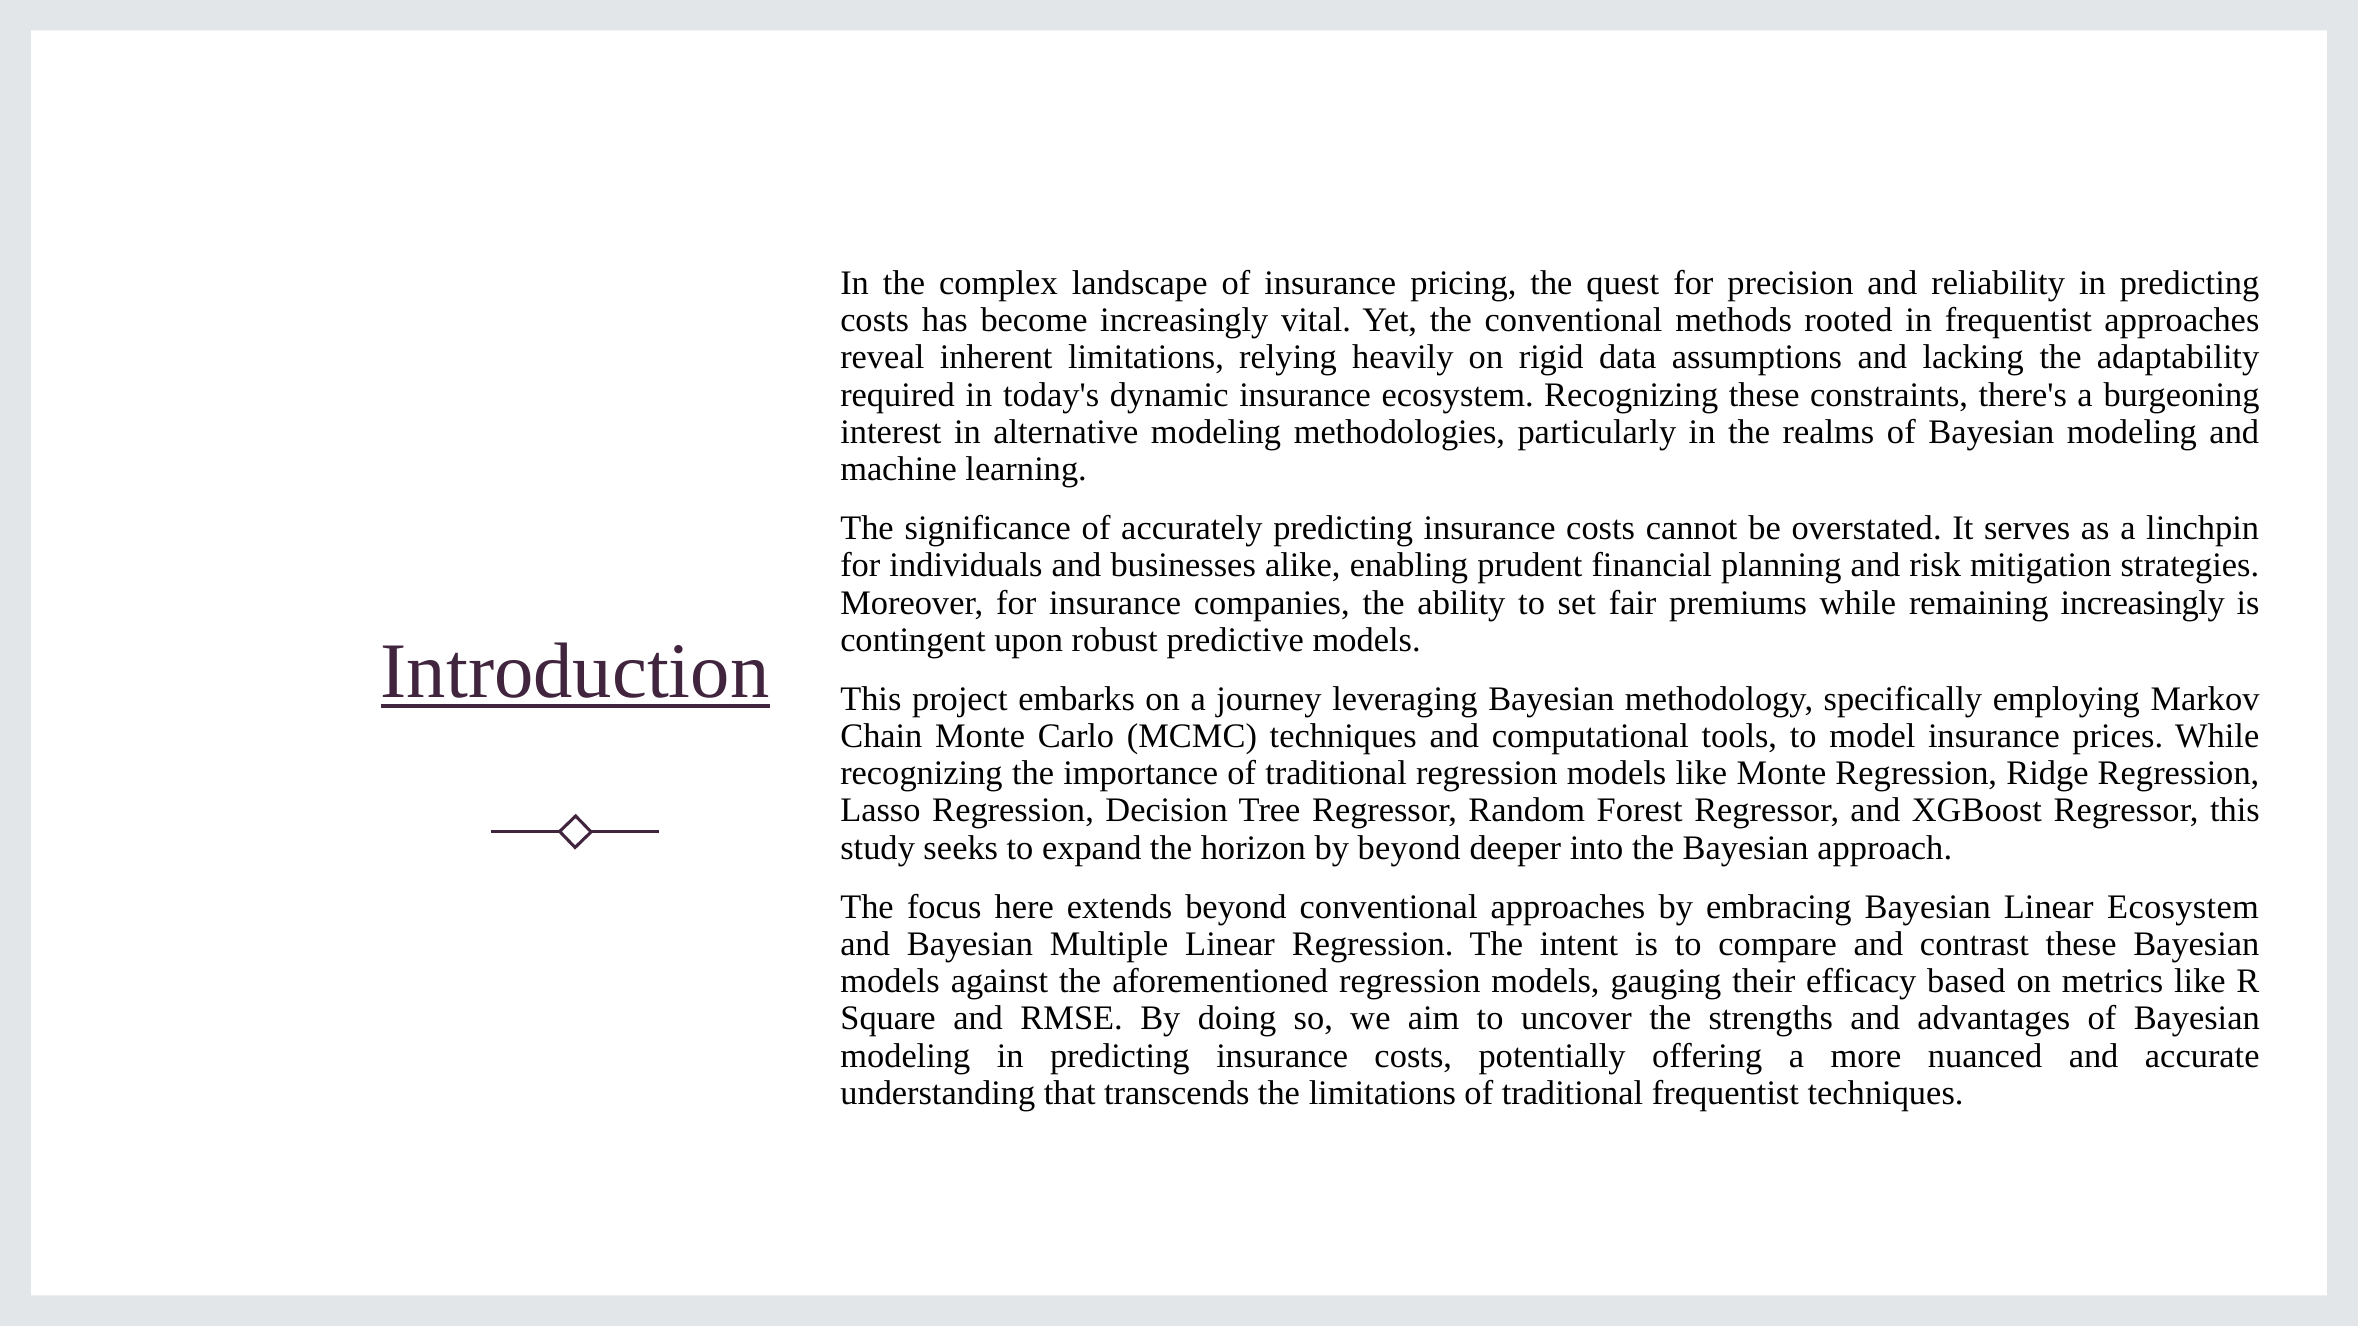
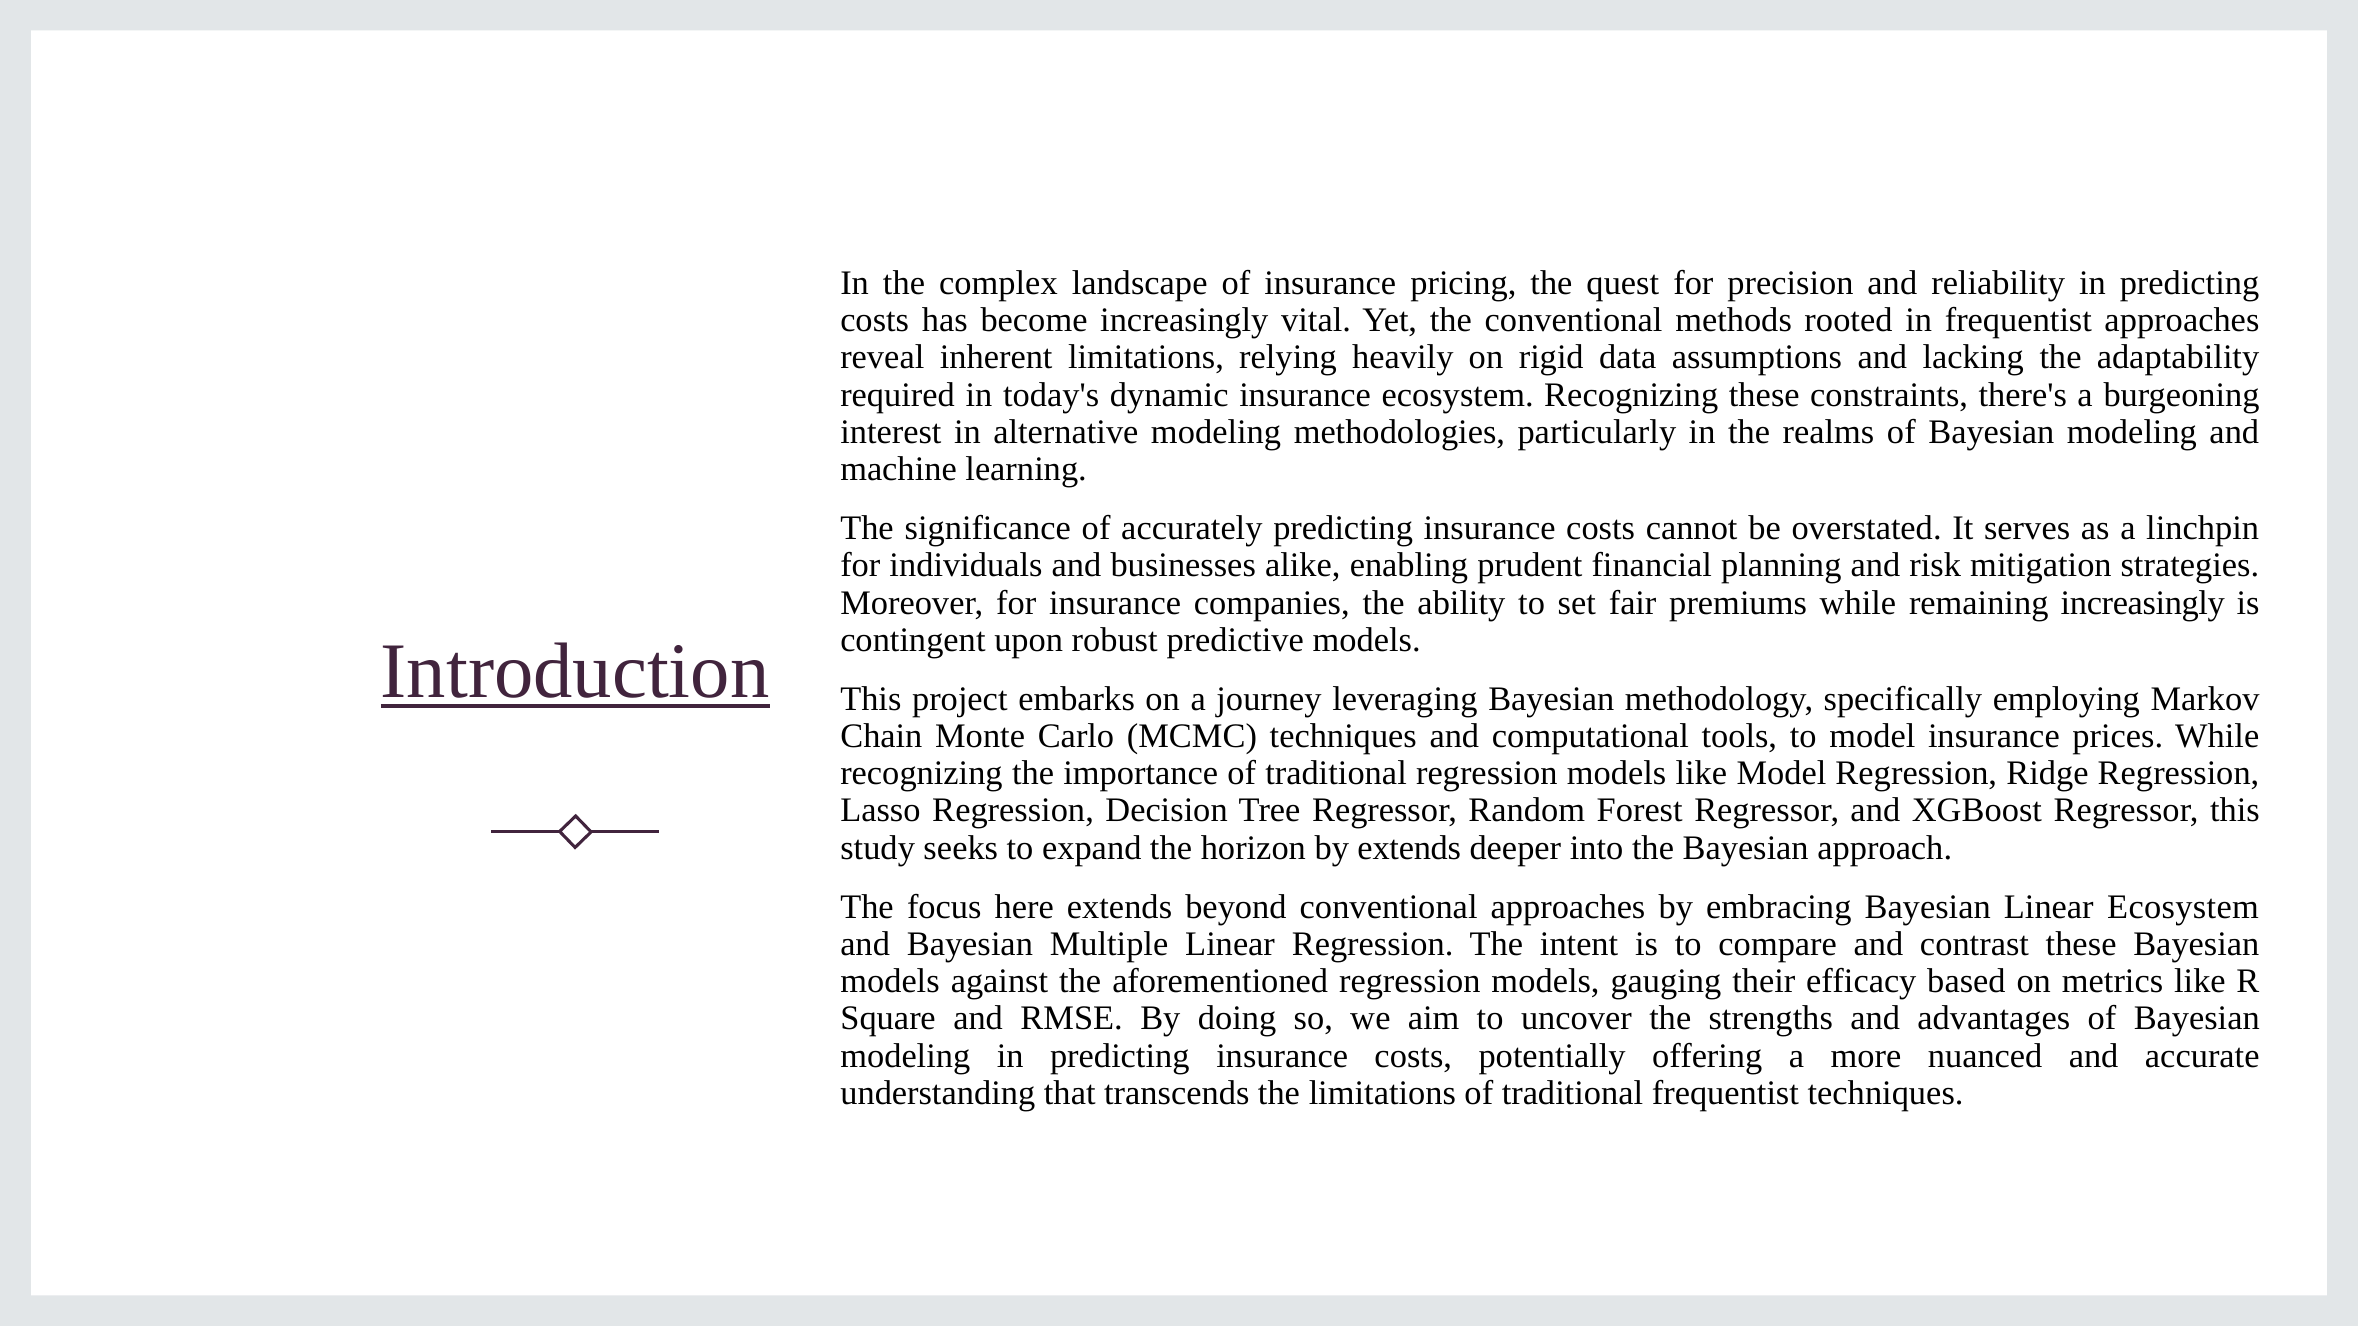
like Monte: Monte -> Model
by beyond: beyond -> extends
